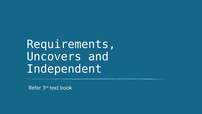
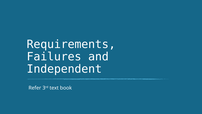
Uncovers: Uncovers -> Failures
